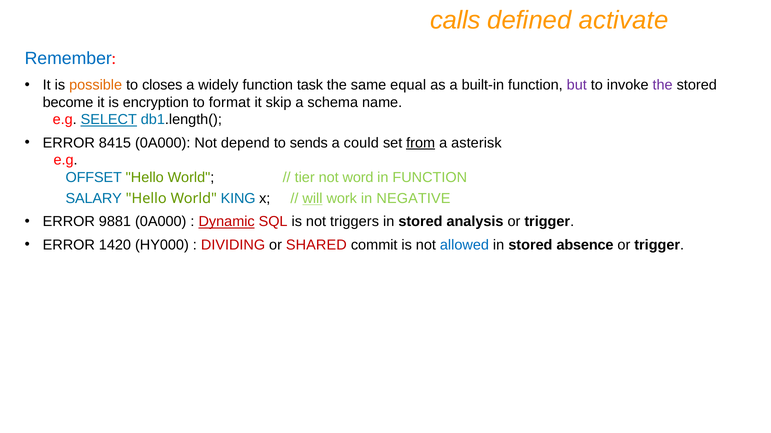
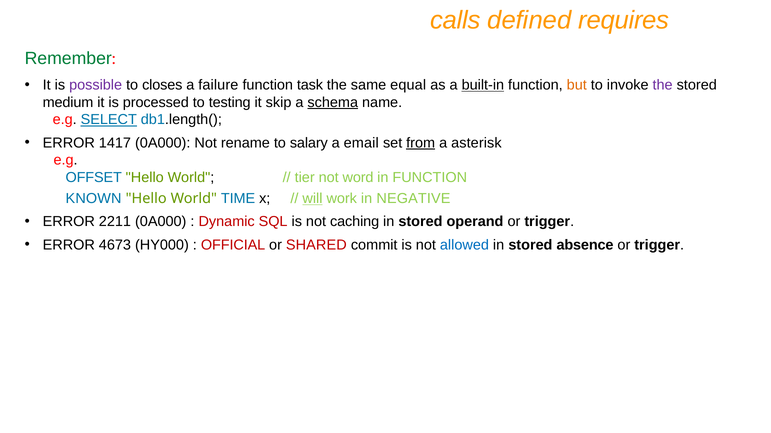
activate: activate -> requires
Remember colour: blue -> green
possible colour: orange -> purple
widely: widely -> failure
built-in underline: none -> present
but colour: purple -> orange
become: become -> medium
encryption: encryption -> processed
format: format -> testing
schema underline: none -> present
8415: 8415 -> 1417
depend: depend -> rename
sends: sends -> salary
could: could -> email
SALARY: SALARY -> KNOWN
KING: KING -> TIME
9881: 9881 -> 2211
Dynamic underline: present -> none
triggers: triggers -> caching
analysis: analysis -> operand
1420: 1420 -> 4673
DIVIDING: DIVIDING -> OFFICIAL
